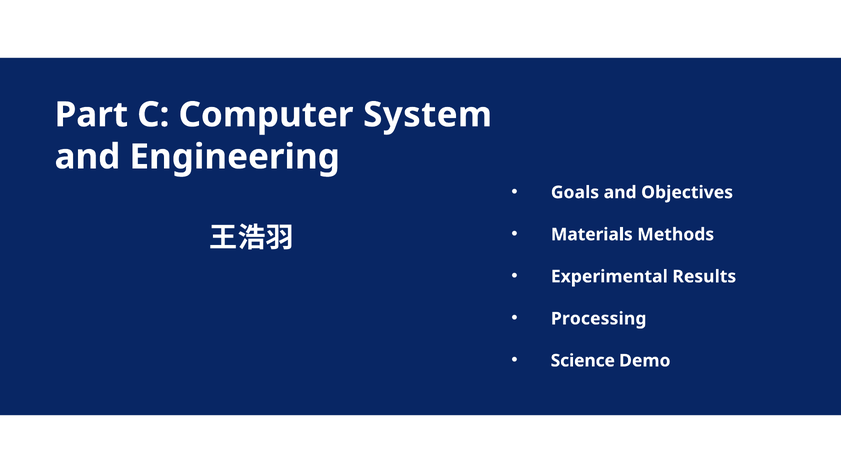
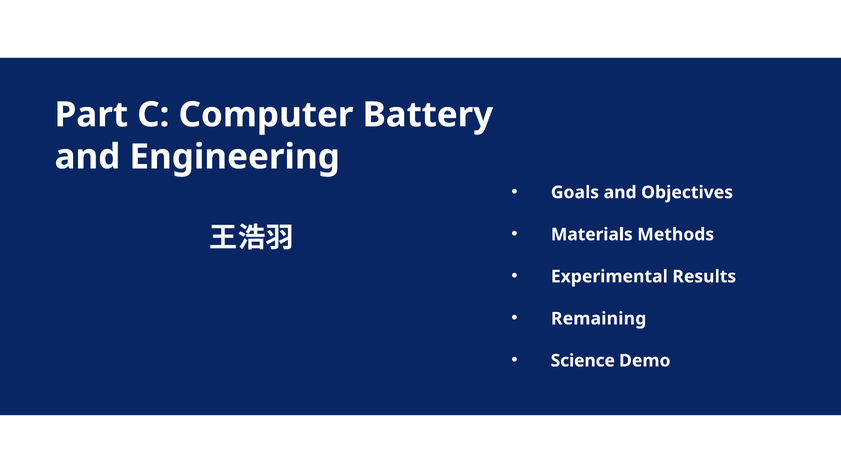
System: System -> Battery
Processing: Processing -> Remaining
